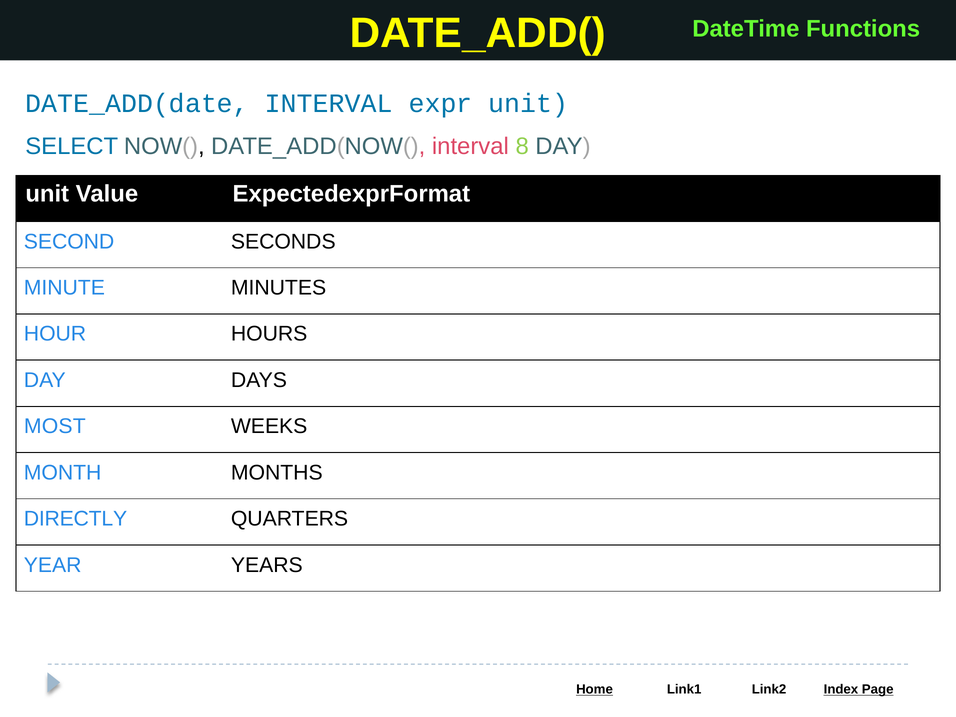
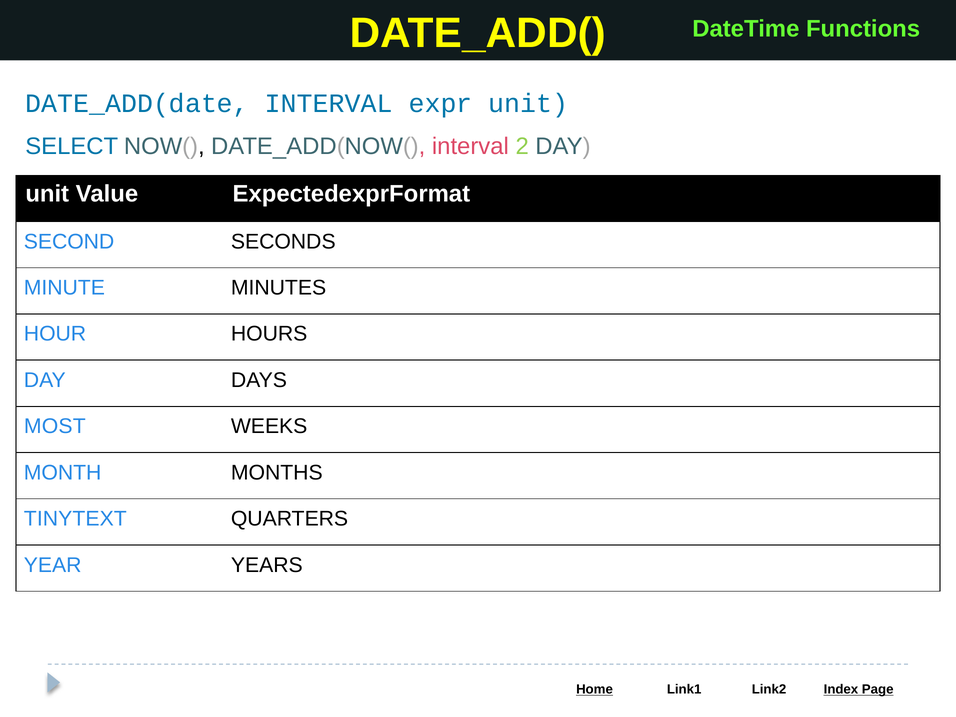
8: 8 -> 2
DIRECTLY: DIRECTLY -> TINYTEXT
